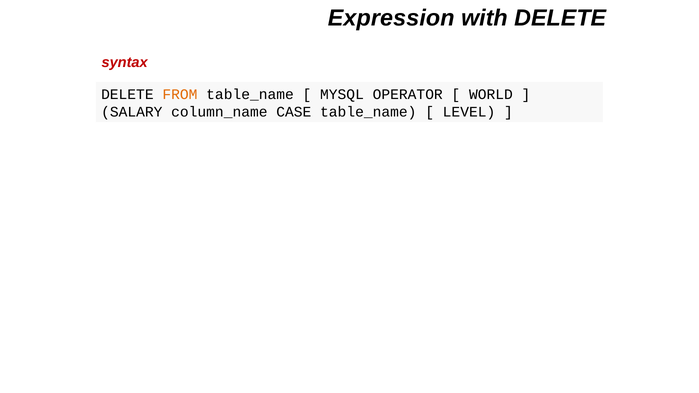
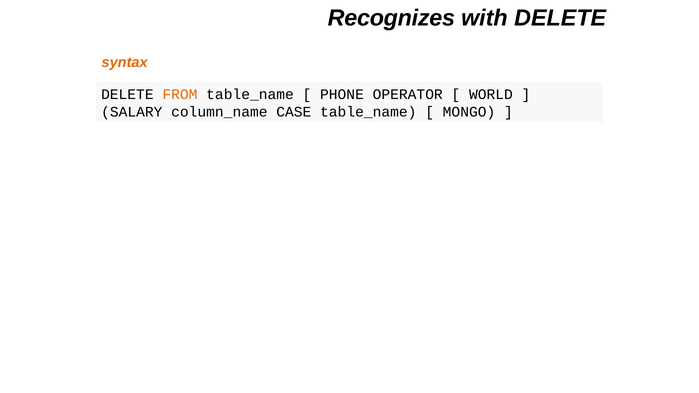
Expression: Expression -> Recognizes
syntax colour: red -> orange
MYSQL: MYSQL -> PHONE
LEVEL: LEVEL -> MONGO
